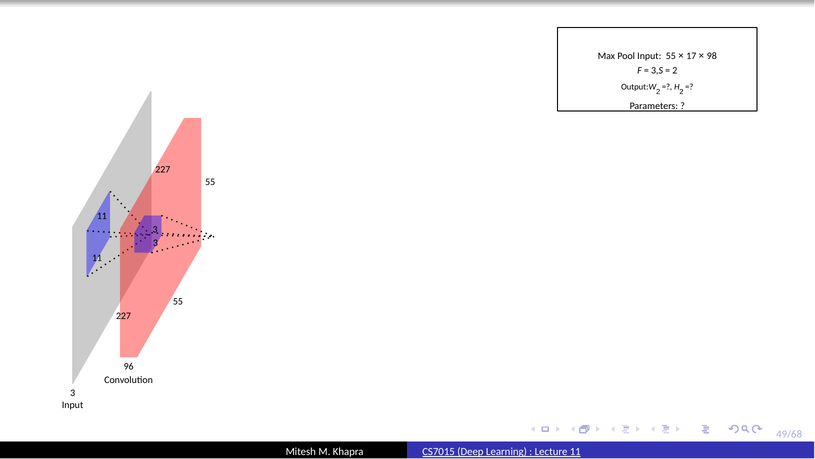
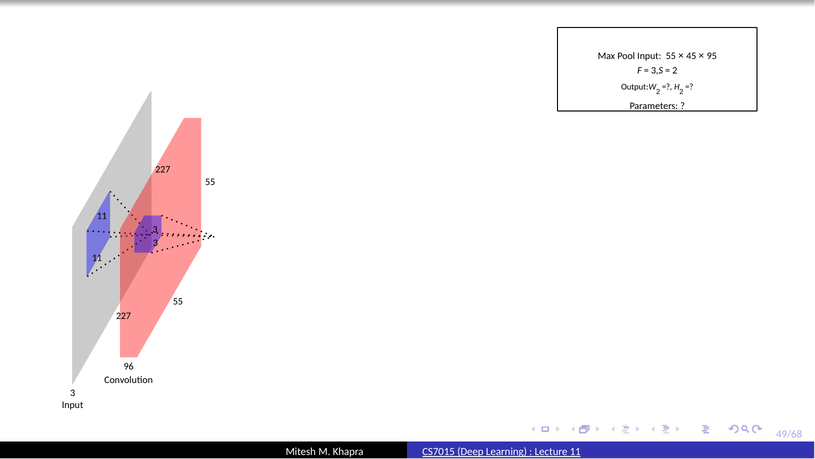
17: 17 -> 45
98: 98 -> 95
